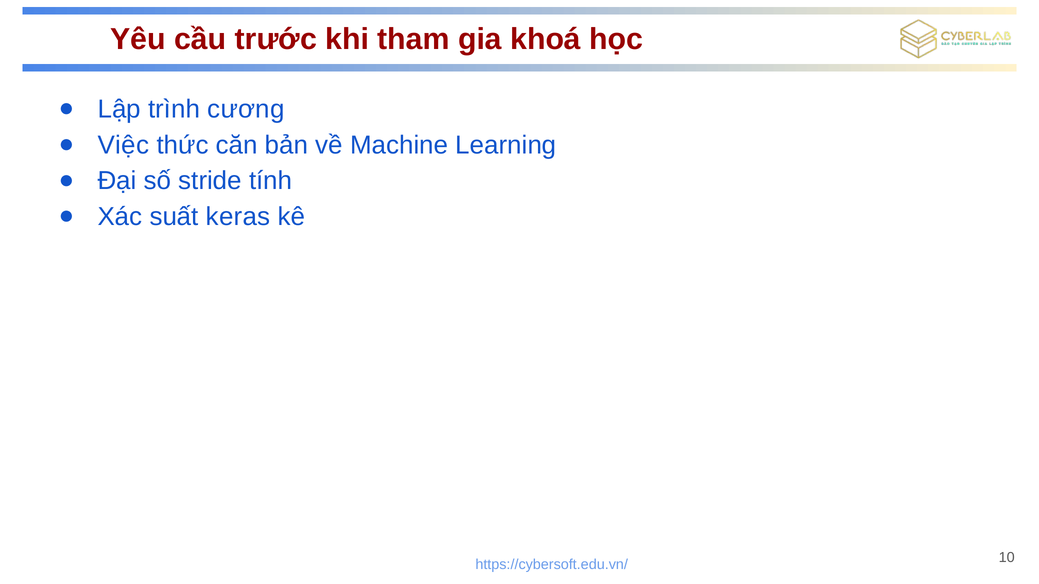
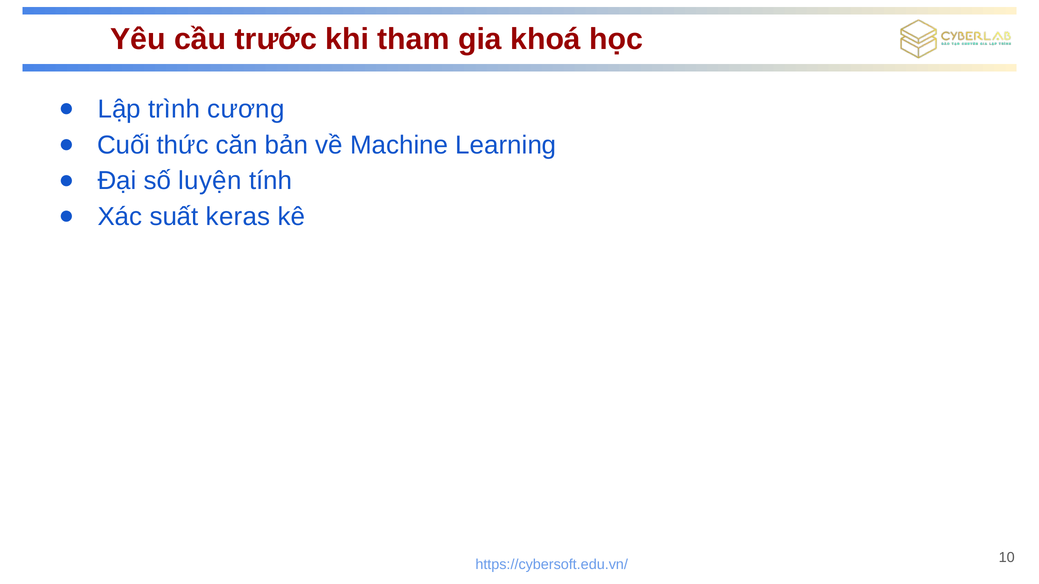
Việc: Việc -> Cuối
stride: stride -> luyện
